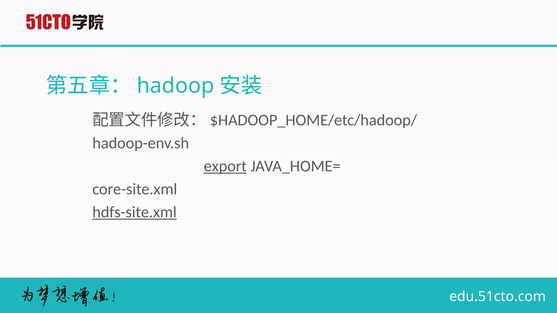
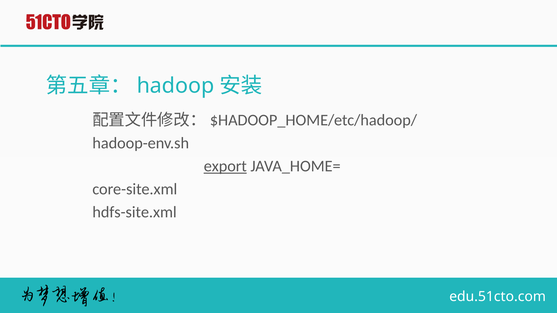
hdfs-site.xml underline: present -> none
